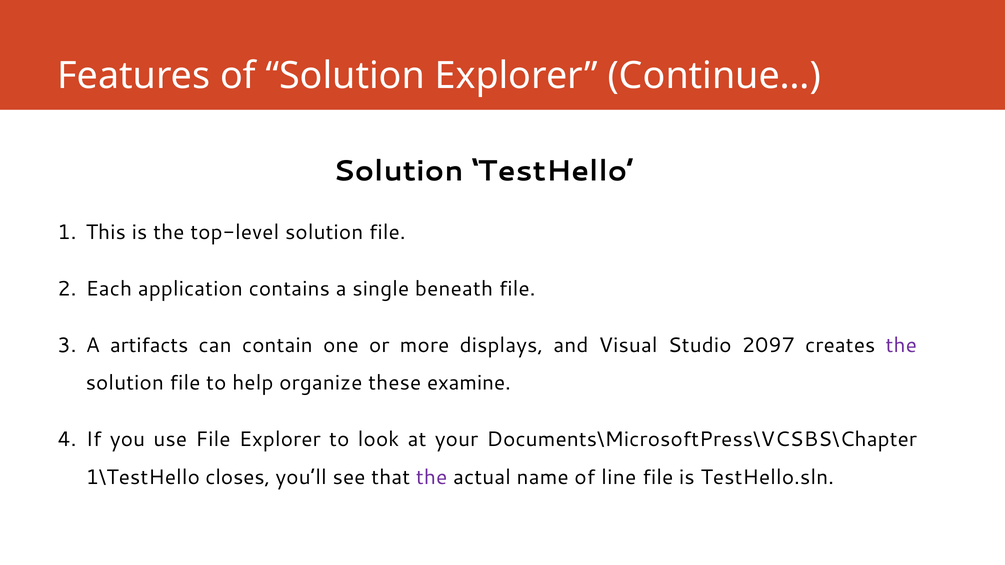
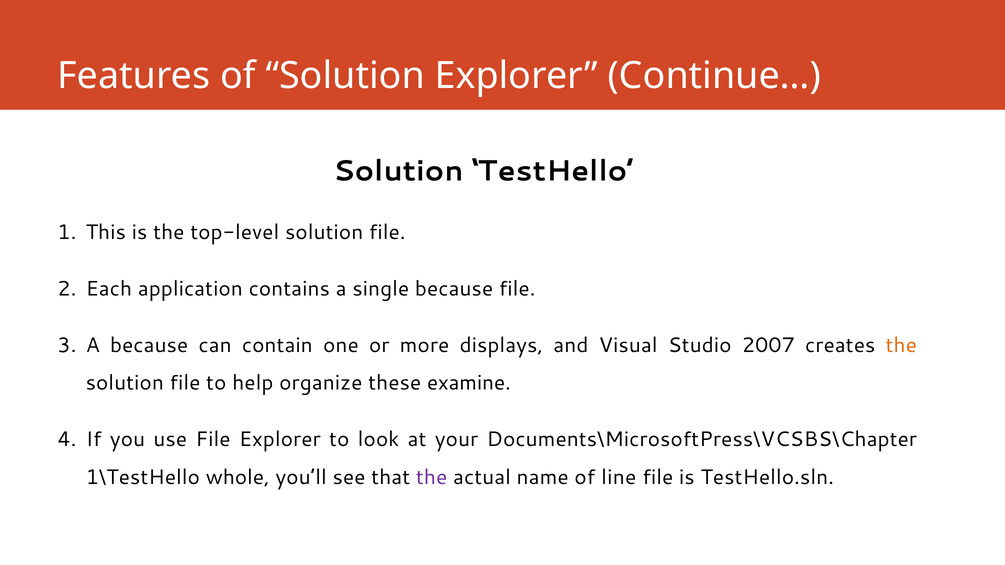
single beneath: beneath -> because
A artifacts: artifacts -> because
2097: 2097 -> 2007
the at (901, 345) colour: purple -> orange
closes: closes -> whole
